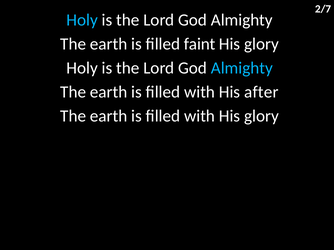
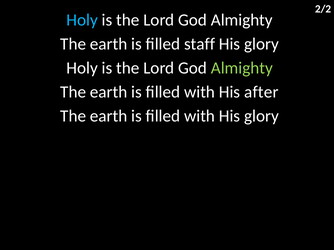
2/7: 2/7 -> 2/2
faint: faint -> staff
Almighty at (242, 68) colour: light blue -> light green
